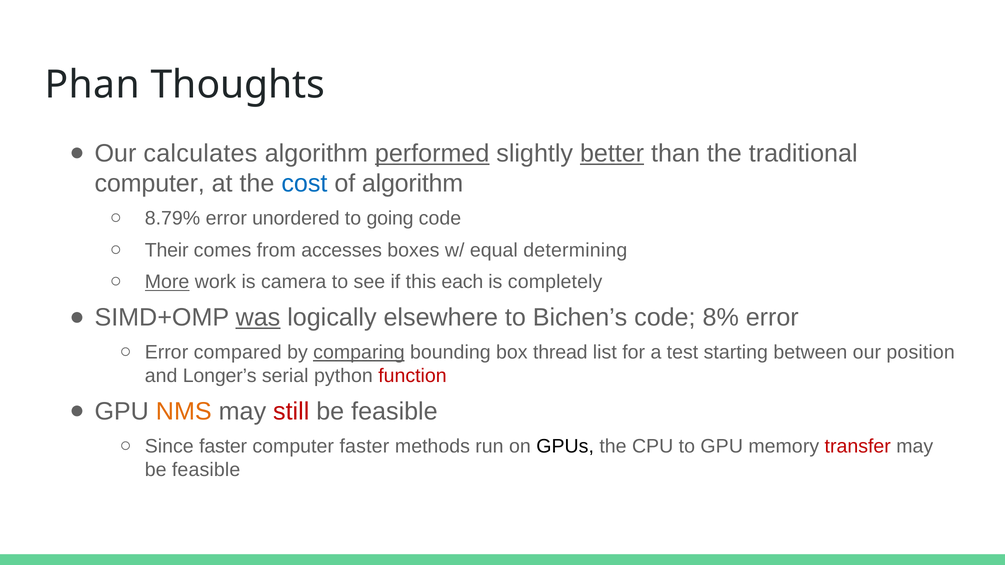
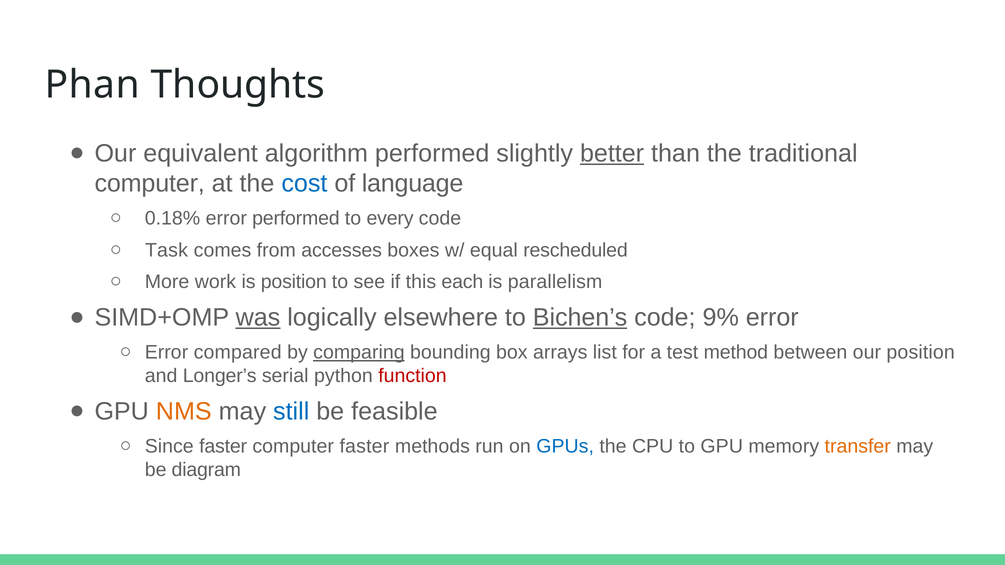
calculates: calculates -> equivalent
performed at (432, 154) underline: present -> none
of algorithm: algorithm -> language
8.79%: 8.79% -> 0.18%
error unordered: unordered -> performed
going: going -> every
Their: Their -> Task
determining: determining -> rescheduled
More underline: present -> none
is camera: camera -> position
completely: completely -> parallelism
Bichen’s underline: none -> present
8%: 8% -> 9%
thread: thread -> arrays
starting: starting -> method
still colour: red -> blue
GPUs colour: black -> blue
transfer colour: red -> orange
feasible at (206, 470): feasible -> diagram
